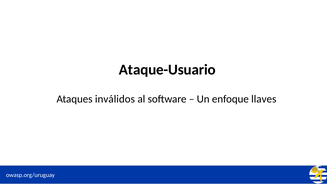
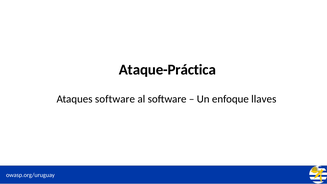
Ataque-Usuario: Ataque-Usuario -> Ataque-Práctica
Ataques inválidos: inválidos -> software
